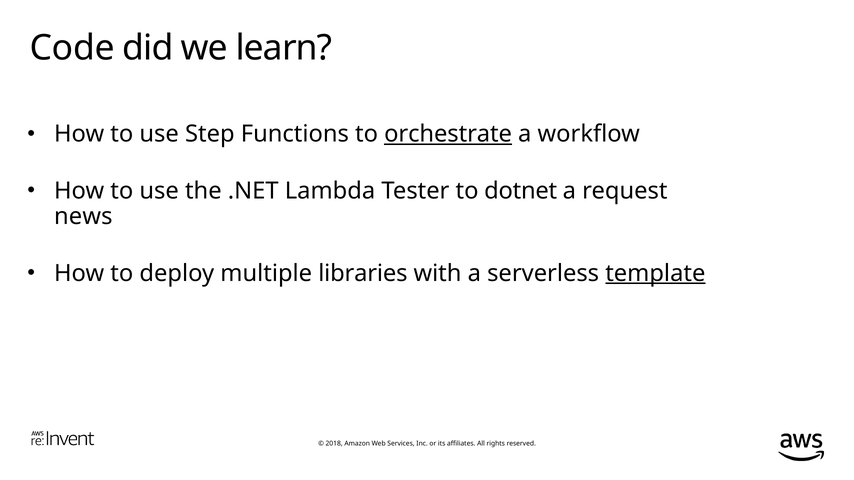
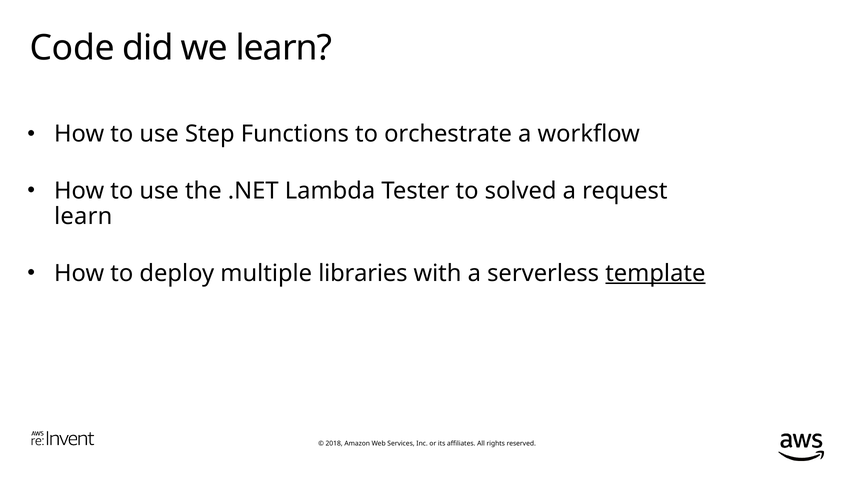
orchestrate underline: present -> none
dotnet: dotnet -> solved
news at (83, 217): news -> learn
